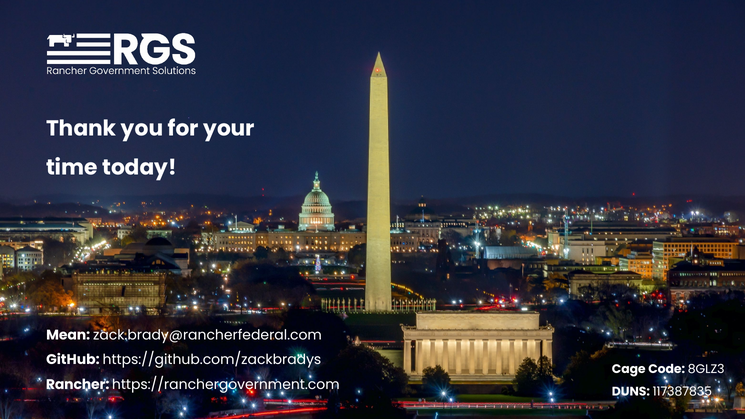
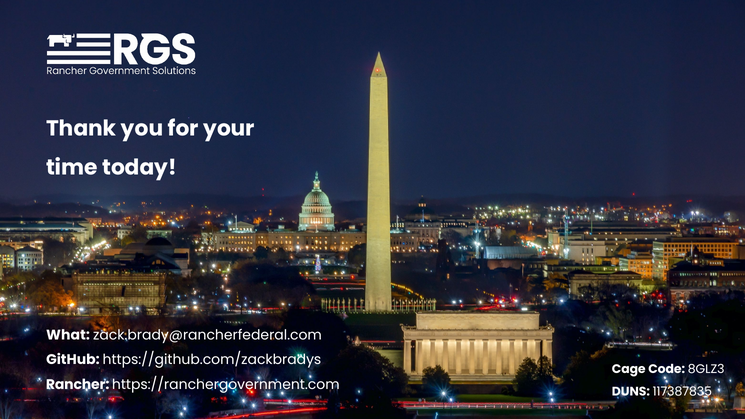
Mean: Mean -> What
